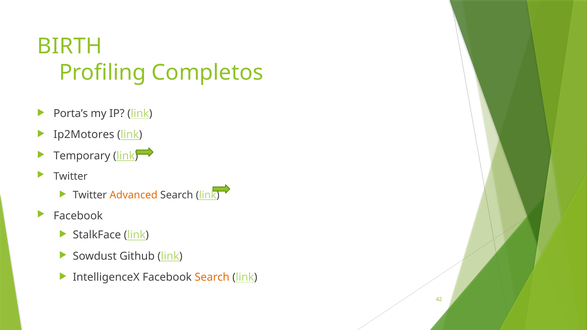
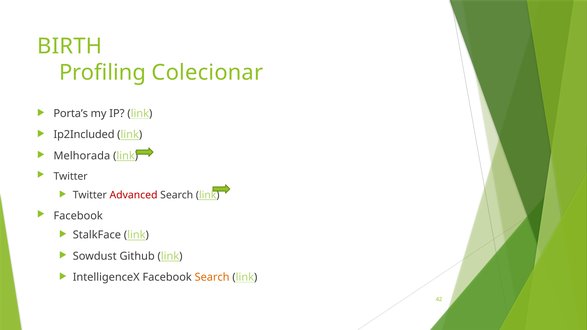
Completos: Completos -> Colecionar
Ip2Motores: Ip2Motores -> Ip2Included
Temporary: Temporary -> Melhorada
Advanced colour: orange -> red
